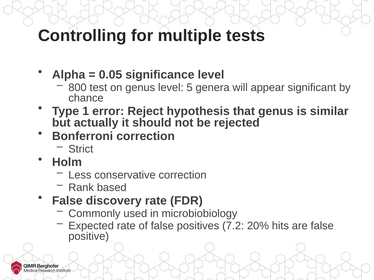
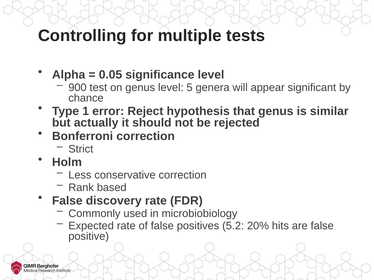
800: 800 -> 900
7.2: 7.2 -> 5.2
